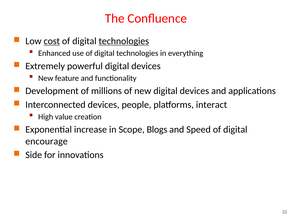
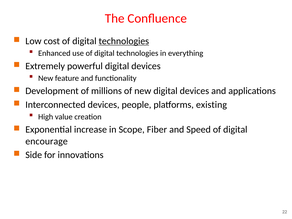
cost underline: present -> none
interact: interact -> existing
Blogs: Blogs -> Fiber
